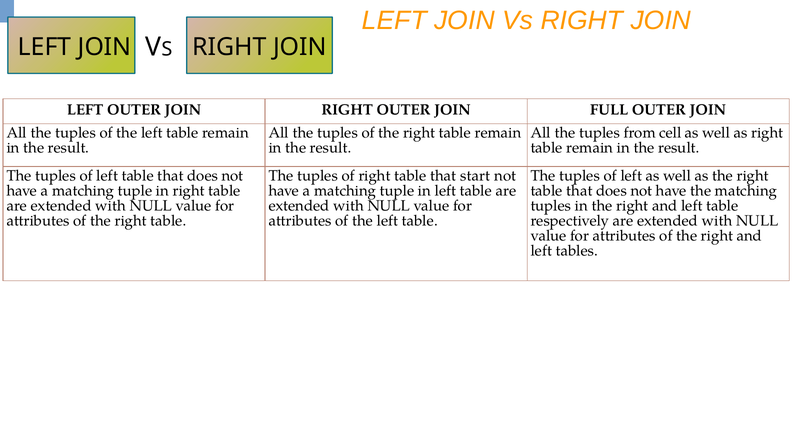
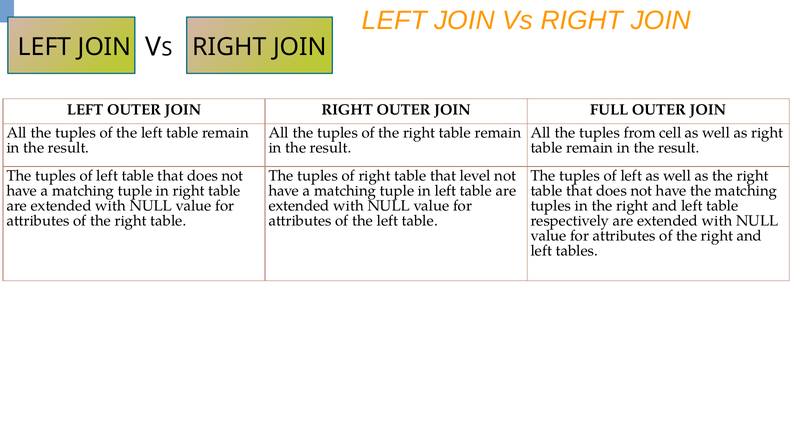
start: start -> level
